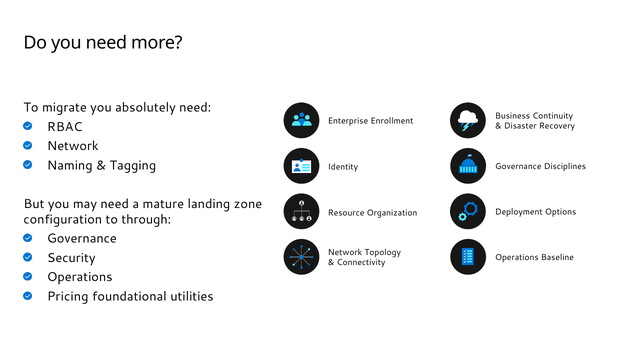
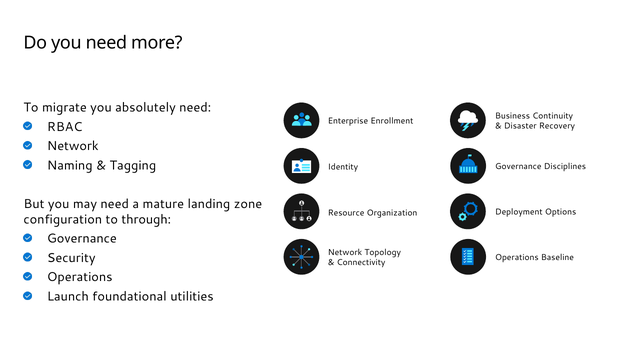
Pricing: Pricing -> Launch
